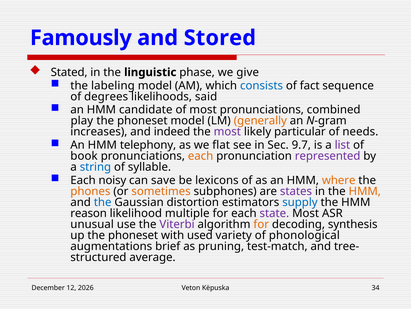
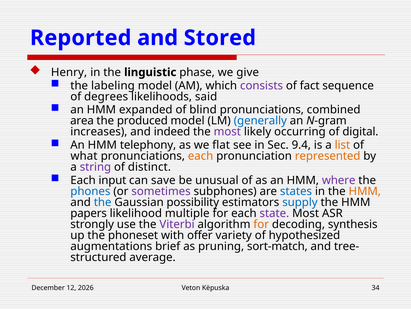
Famously: Famously -> Reported
Stated: Stated -> Henry
consists colour: blue -> purple
candidate: candidate -> expanded
of most: most -> blind
play: play -> area
phoneset at (142, 121): phoneset -> produced
generally colour: orange -> blue
particular: particular -> occurring
needs: needs -> digital
9.7: 9.7 -> 9.4
list colour: purple -> orange
book: book -> what
represented colour: purple -> orange
string colour: blue -> purple
syllable: syllable -> distinct
noisy: noisy -> input
lexicons: lexicons -> unusual
where colour: orange -> purple
phones colour: orange -> blue
sometimes colour: orange -> purple
states colour: purple -> blue
distortion: distortion -> possibility
reason: reason -> papers
unusual: unusual -> strongly
used: used -> offer
phonological: phonological -> hypothesized
test-match: test-match -> sort-match
